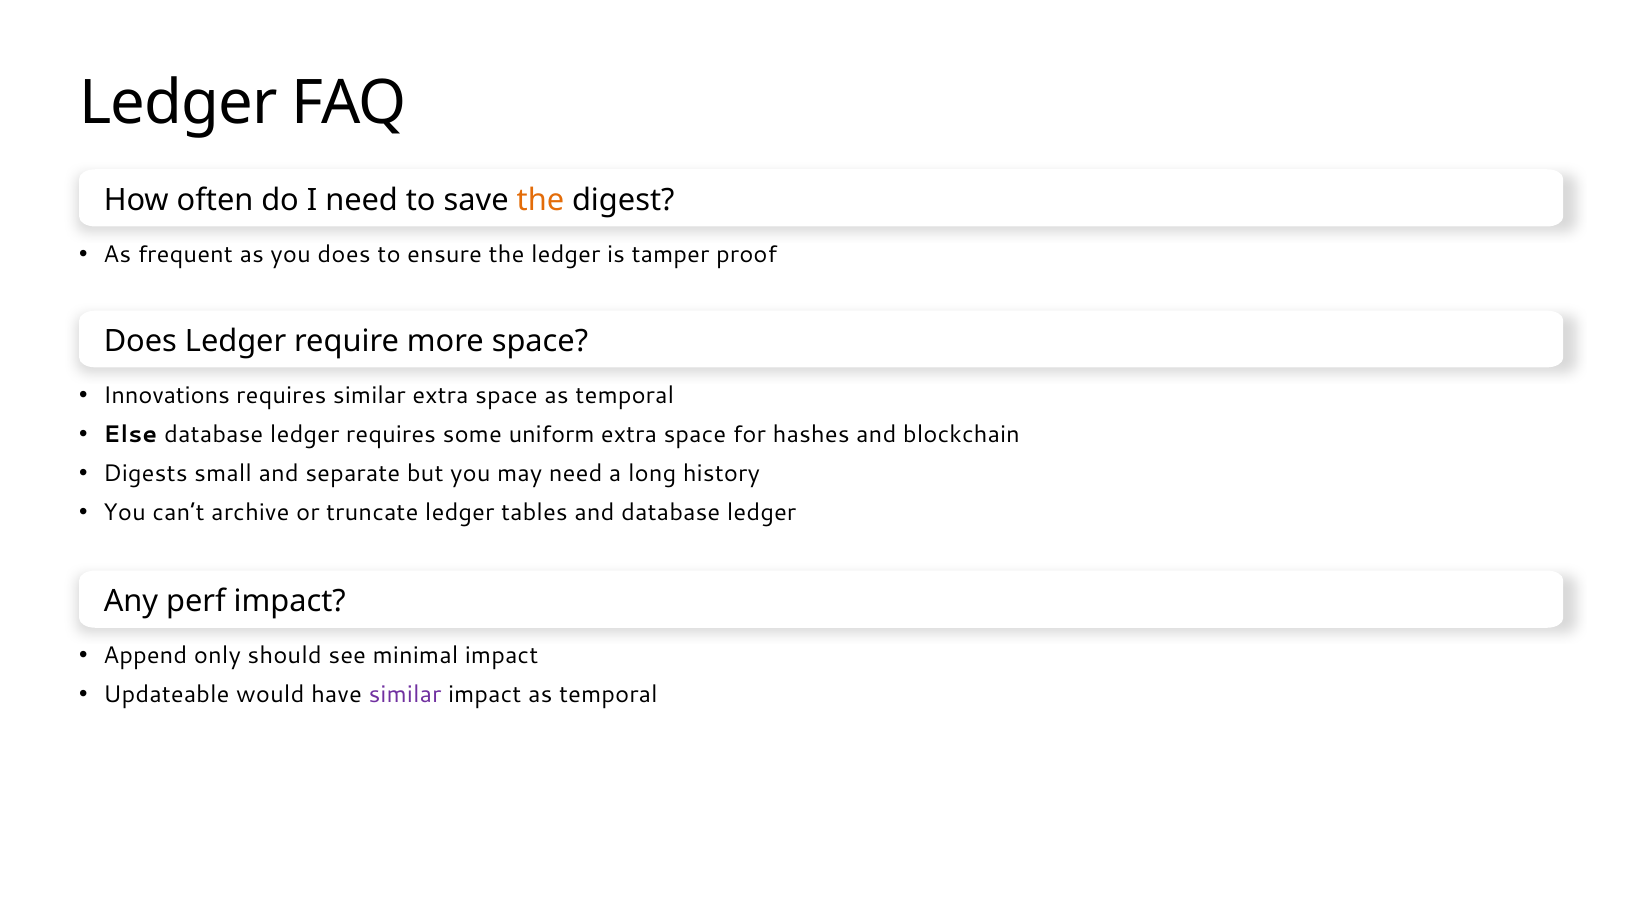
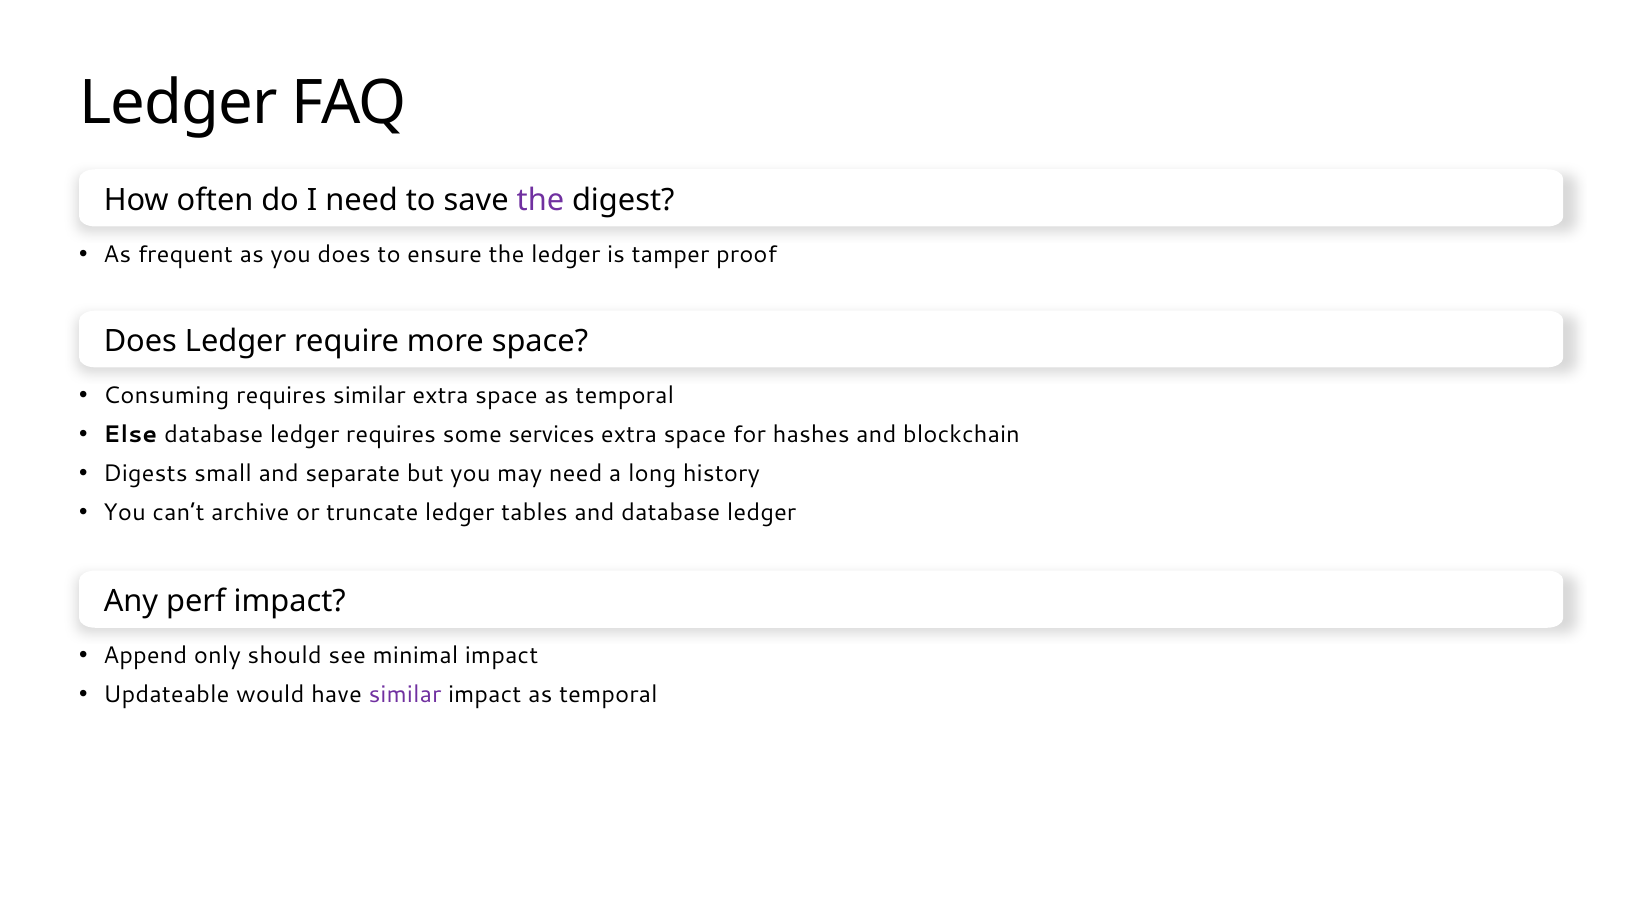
the at (540, 200) colour: orange -> purple
Innovations: Innovations -> Consuming
uniform: uniform -> services
